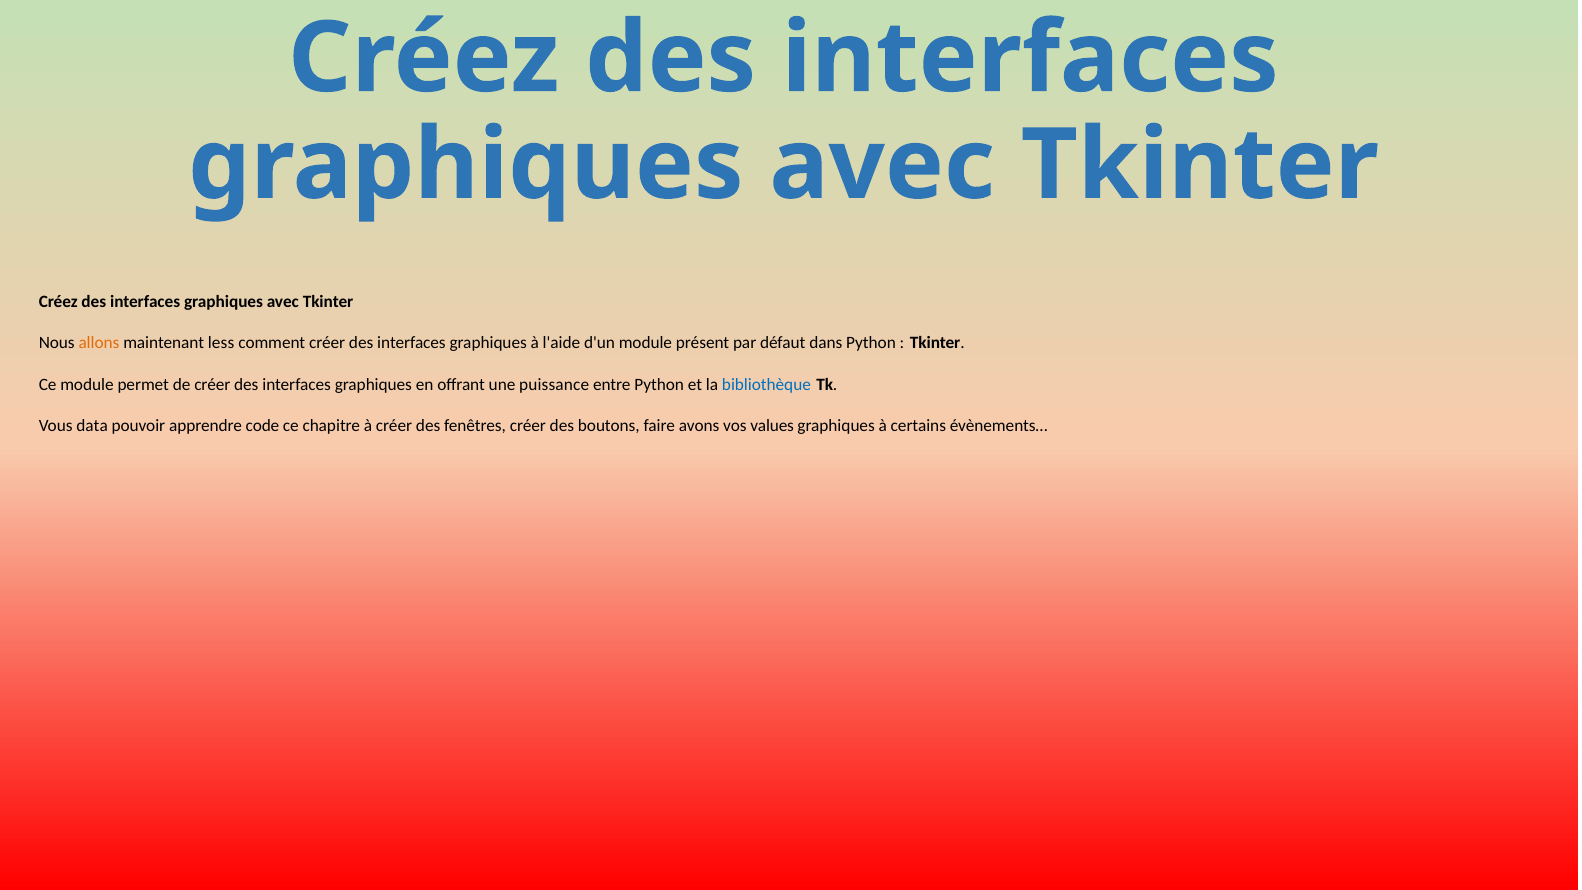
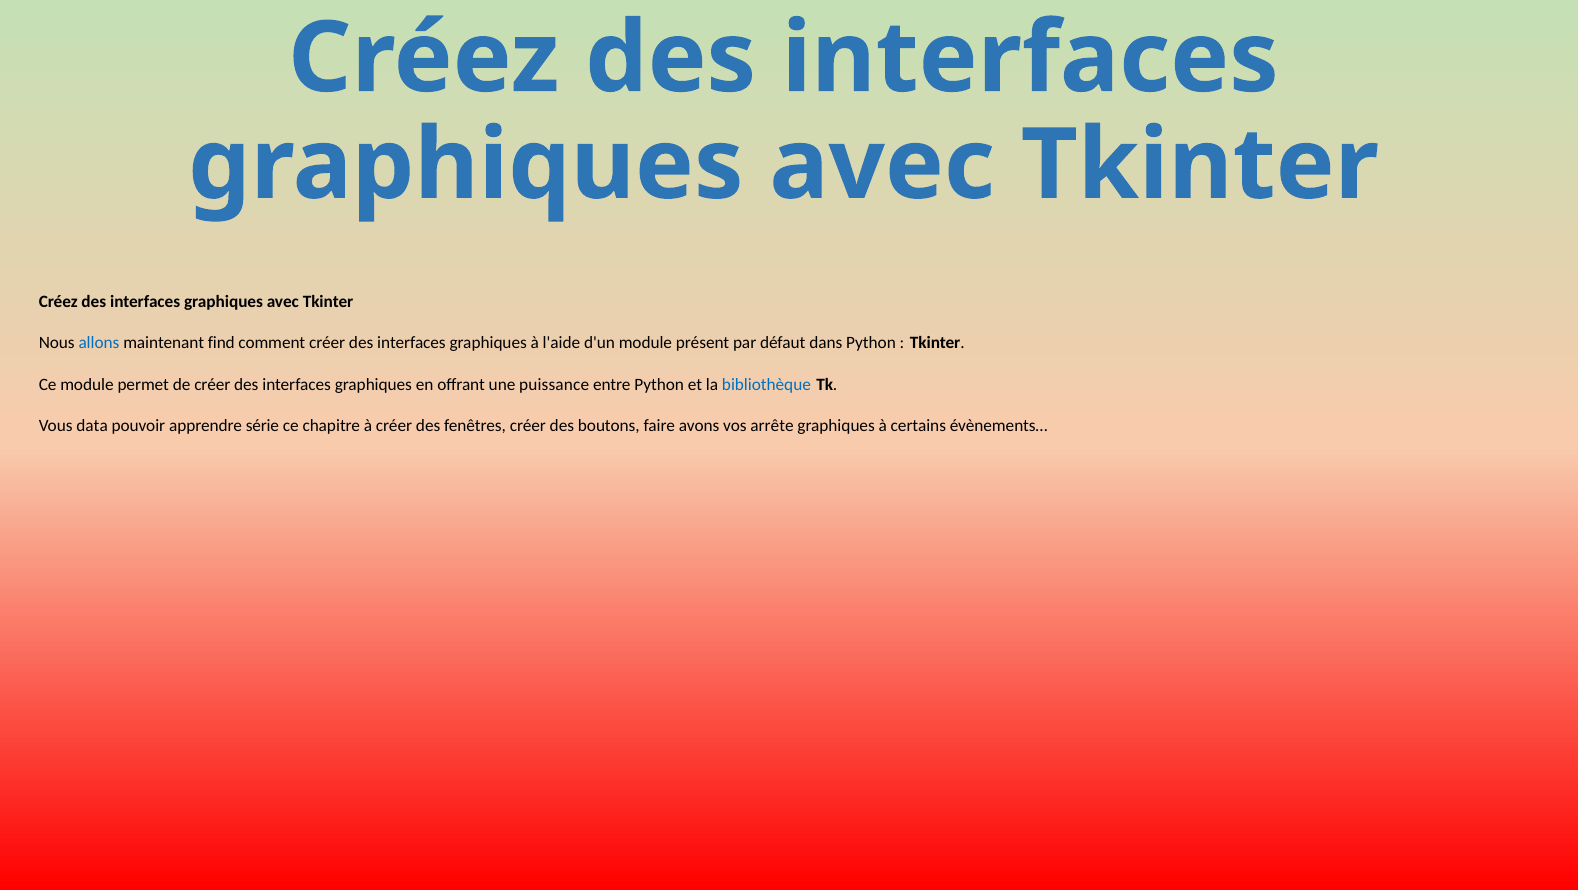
allons colour: orange -> blue
less: less -> find
code: code -> série
values: values -> arrête
